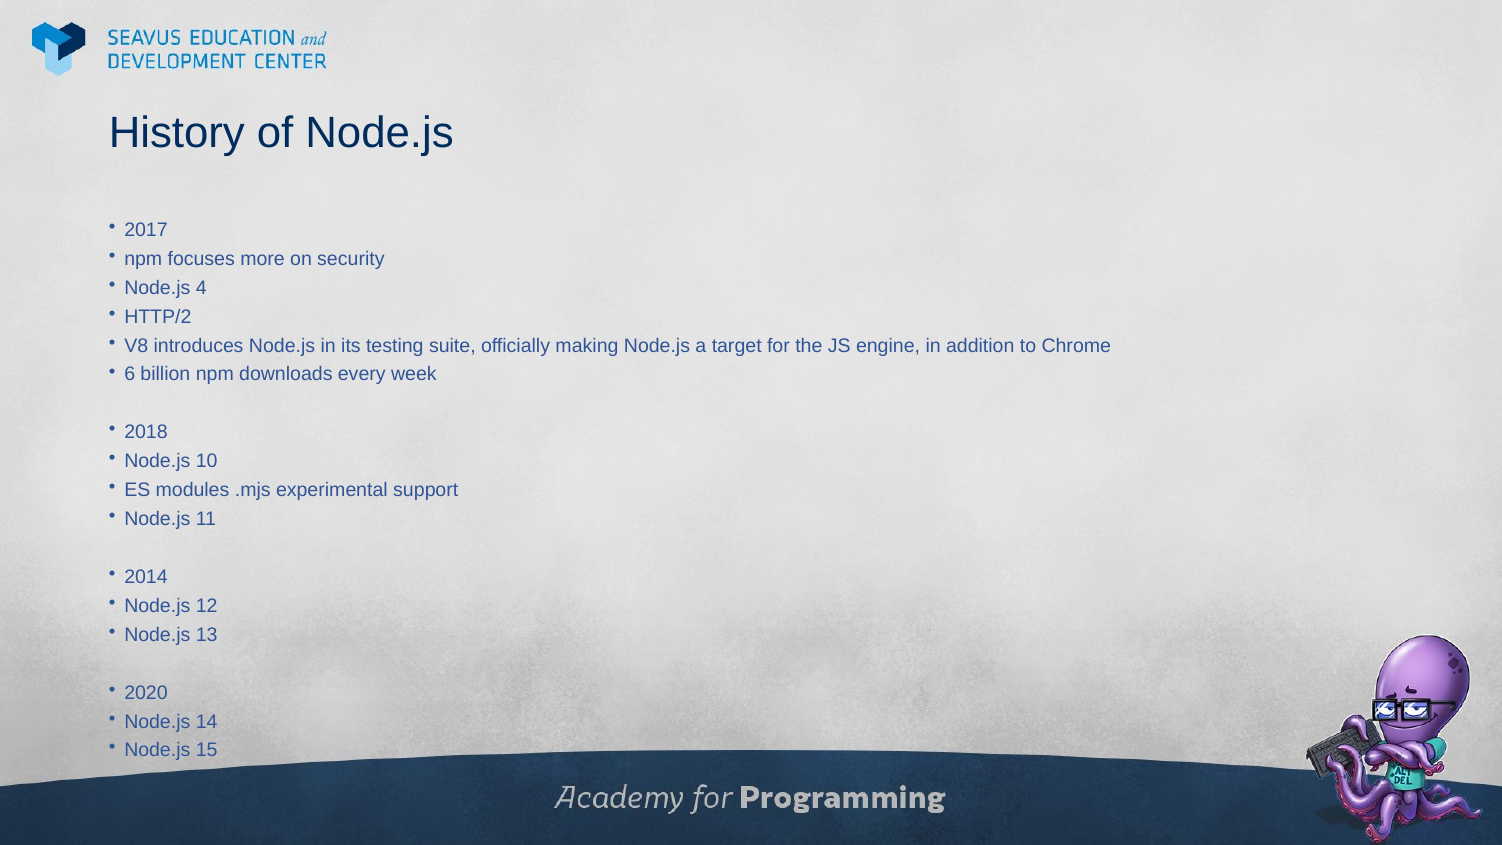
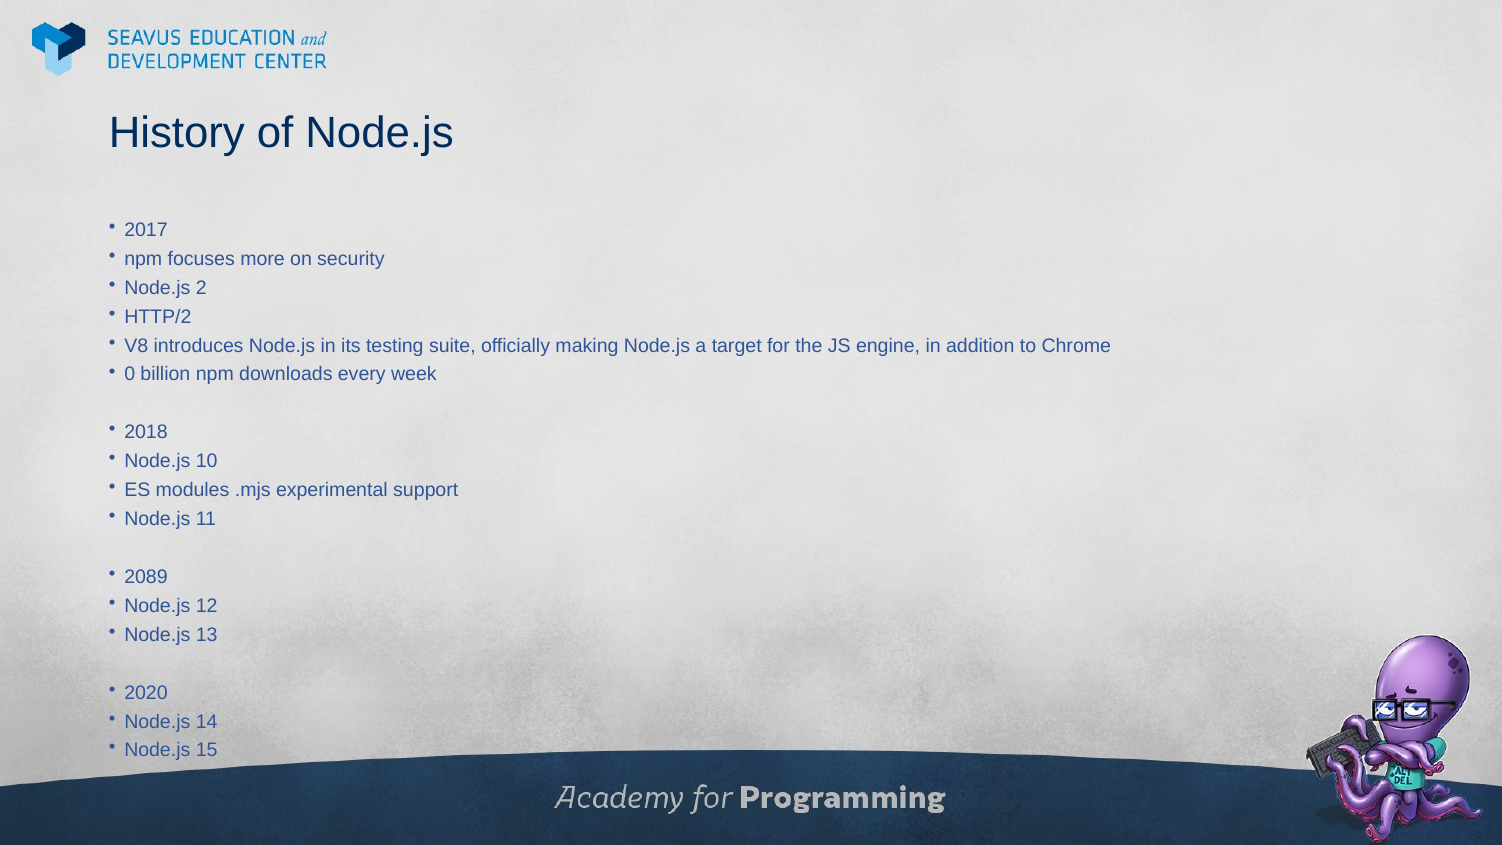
4: 4 -> 2
6: 6 -> 0
2014: 2014 -> 2089
